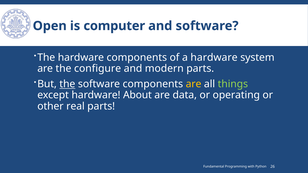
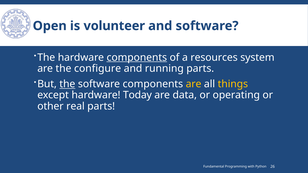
computer: computer -> volunteer
components at (137, 57) underline: none -> present
a hardware: hardware -> resources
modern: modern -> running
things colour: light green -> yellow
About: About -> Today
